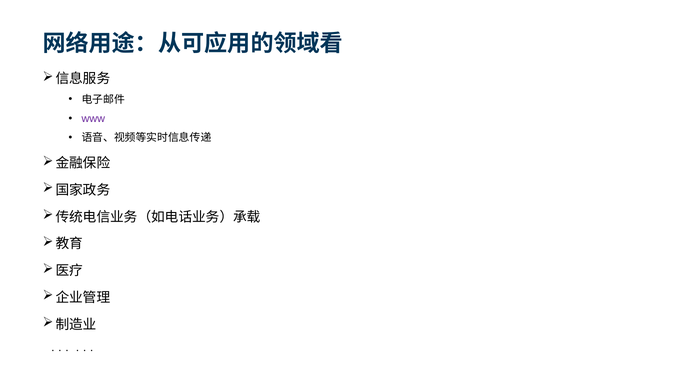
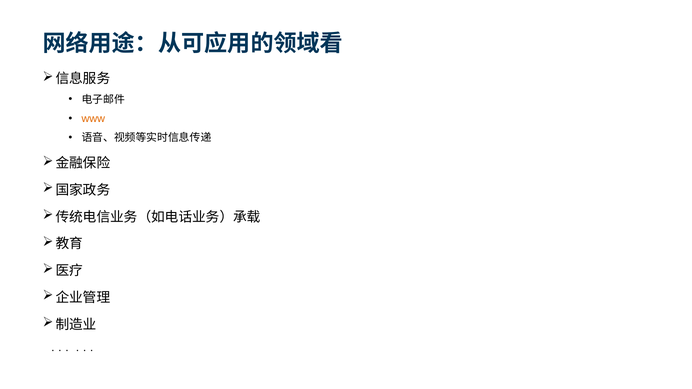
www colour: purple -> orange
